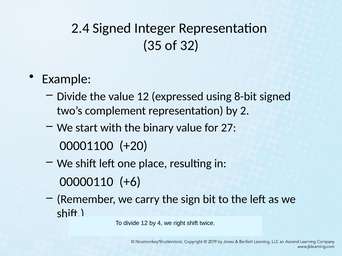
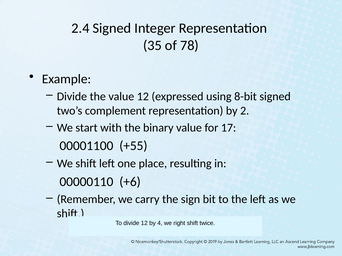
32: 32 -> 78
27: 27 -> 17
+20: +20 -> +55
